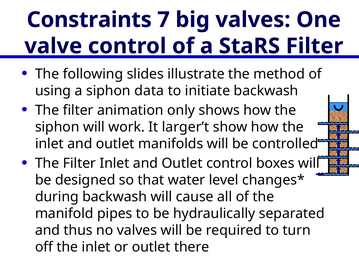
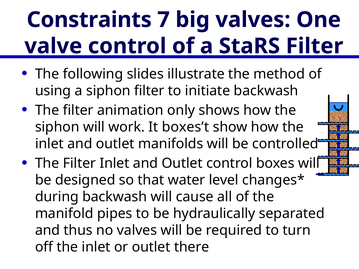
siphon data: data -> filter
larger’t: larger’t -> boxes’t
